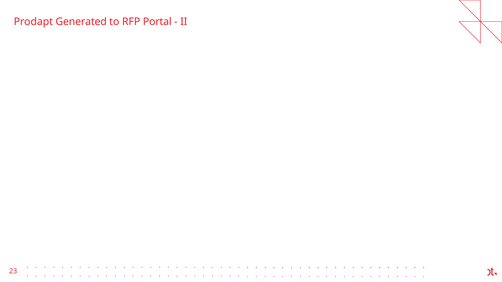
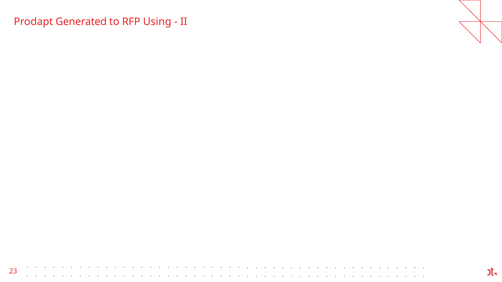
Portal: Portal -> Using
